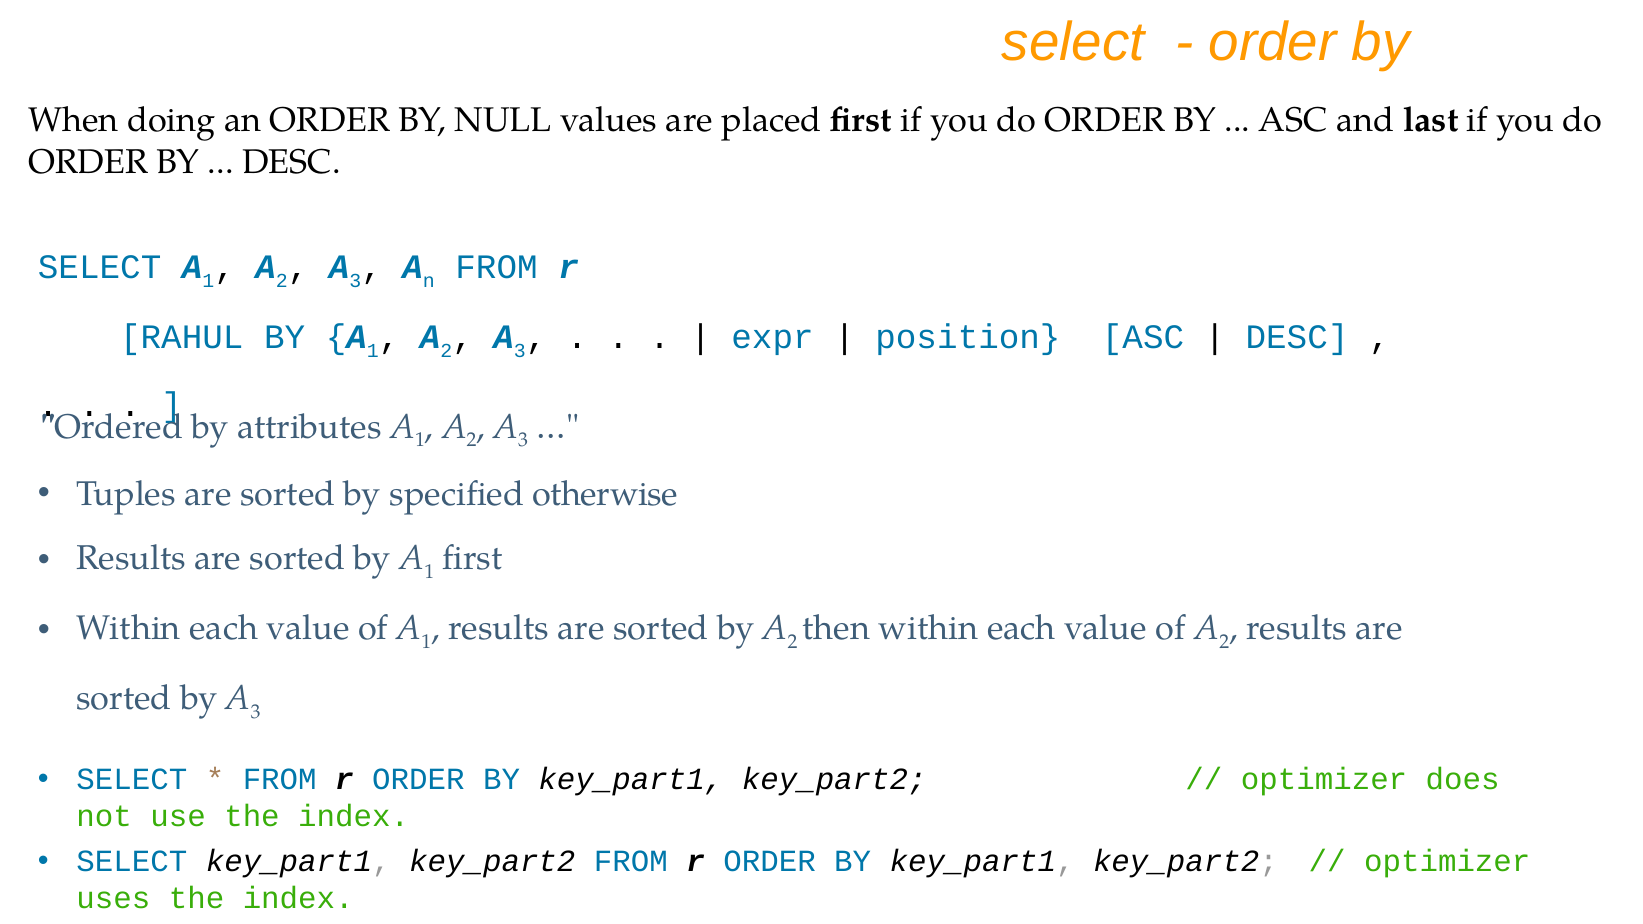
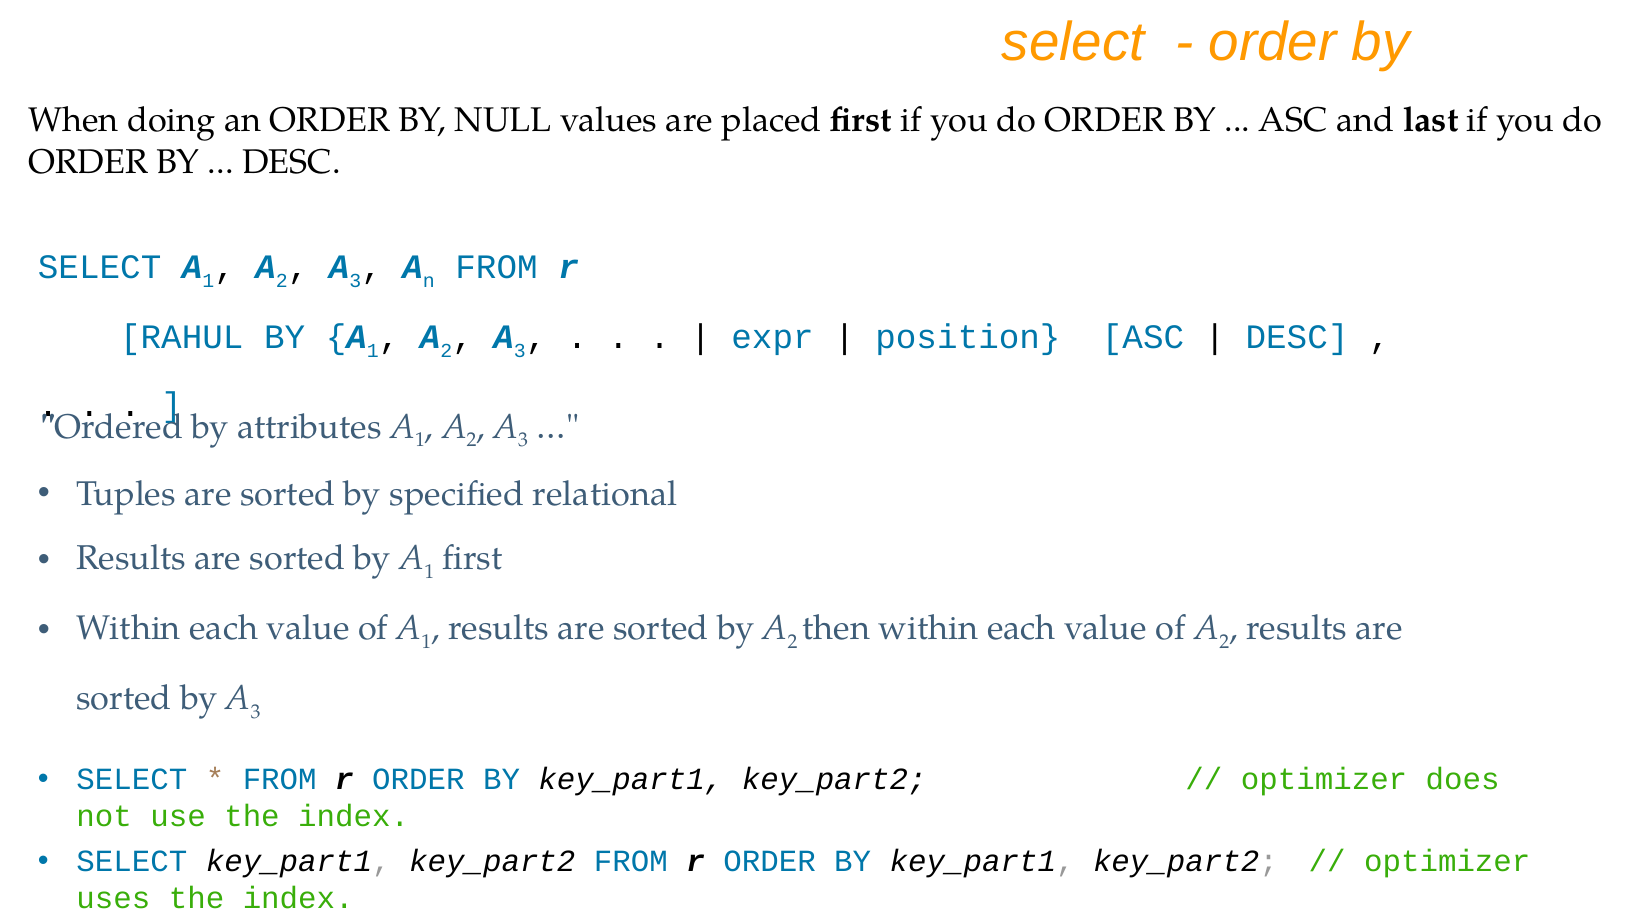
otherwise: otherwise -> relational
